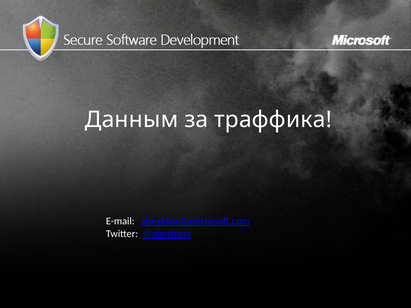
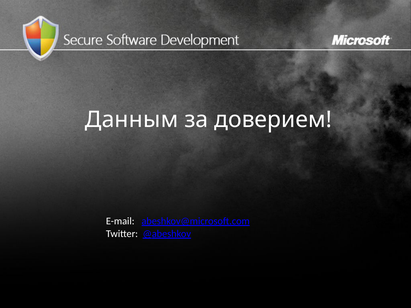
траффика: траффика -> доверием
